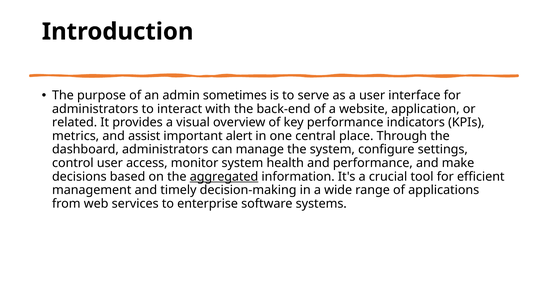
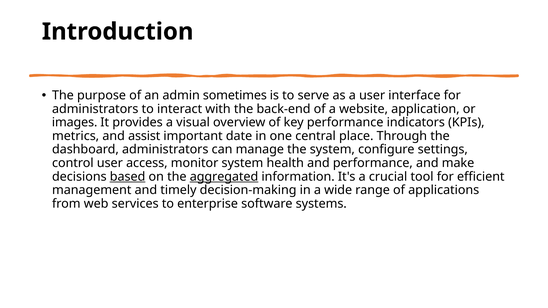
related: related -> images
alert: alert -> date
based underline: none -> present
